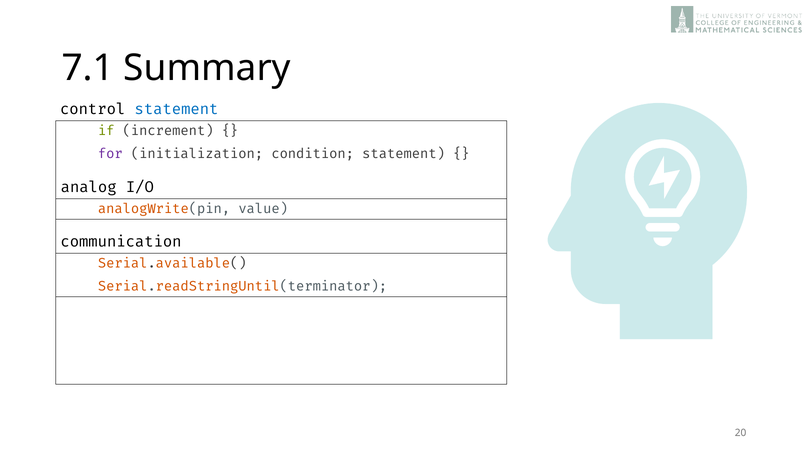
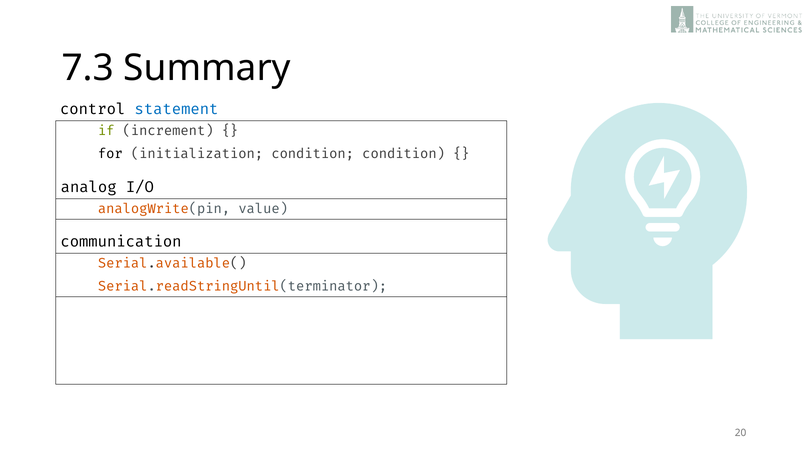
7.1: 7.1 -> 7.3
for colour: purple -> black
condition statement: statement -> condition
